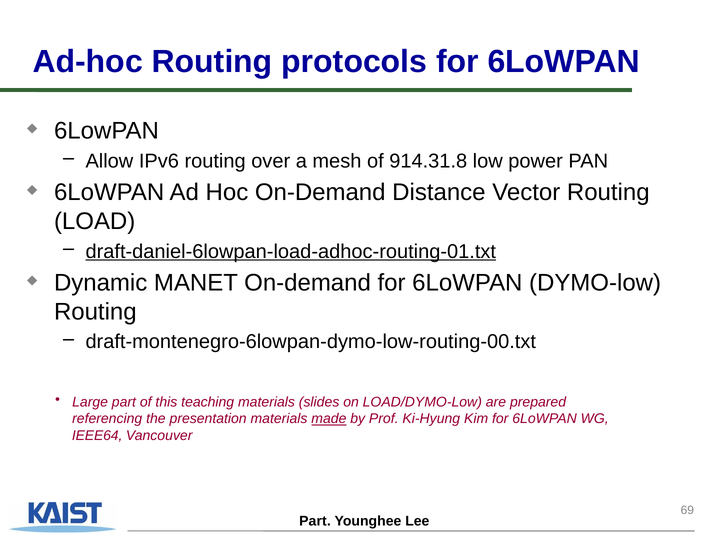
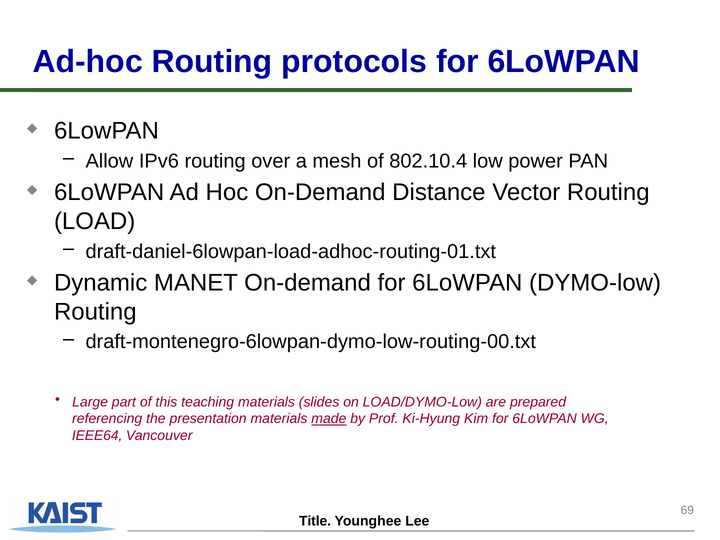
914.31.8: 914.31.8 -> 802.10.4
draft-daniel-6lowpan-load-adhoc-routing-01.txt underline: present -> none
Part at (315, 521): Part -> Title
